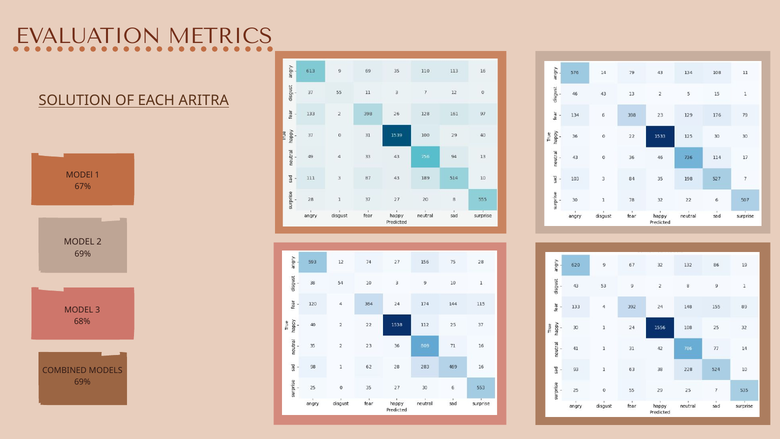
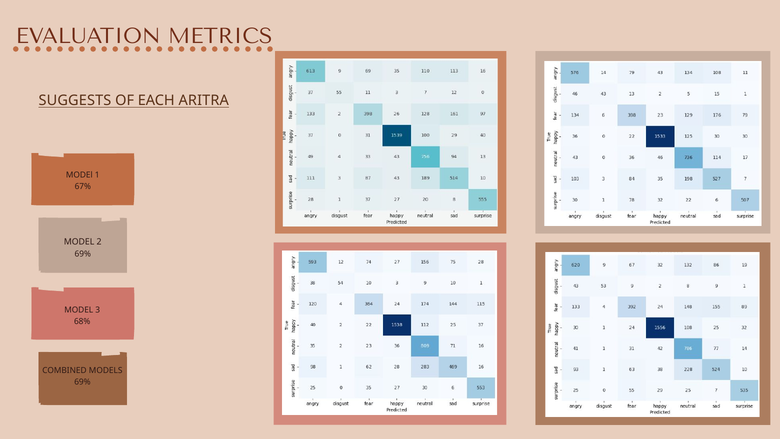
SOLUTION: SOLUTION -> SUGGESTS
